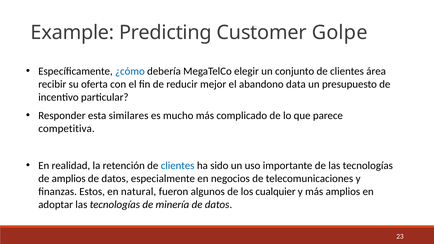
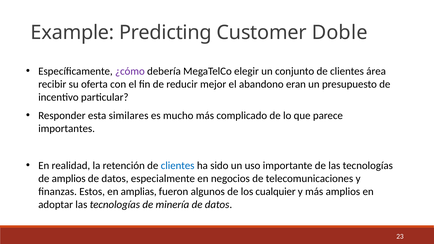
Golpe: Golpe -> Doble
¿cómo colour: blue -> purple
data: data -> eran
competitiva: competitiva -> importantes
natural: natural -> amplias
